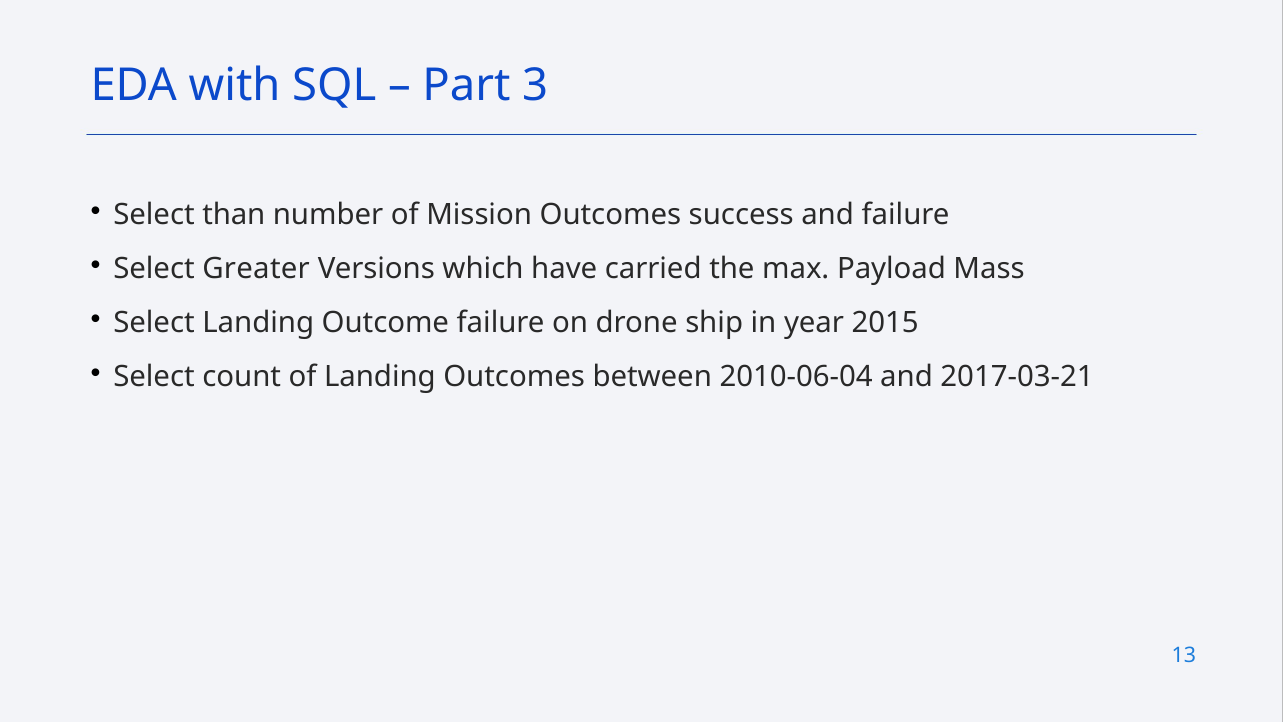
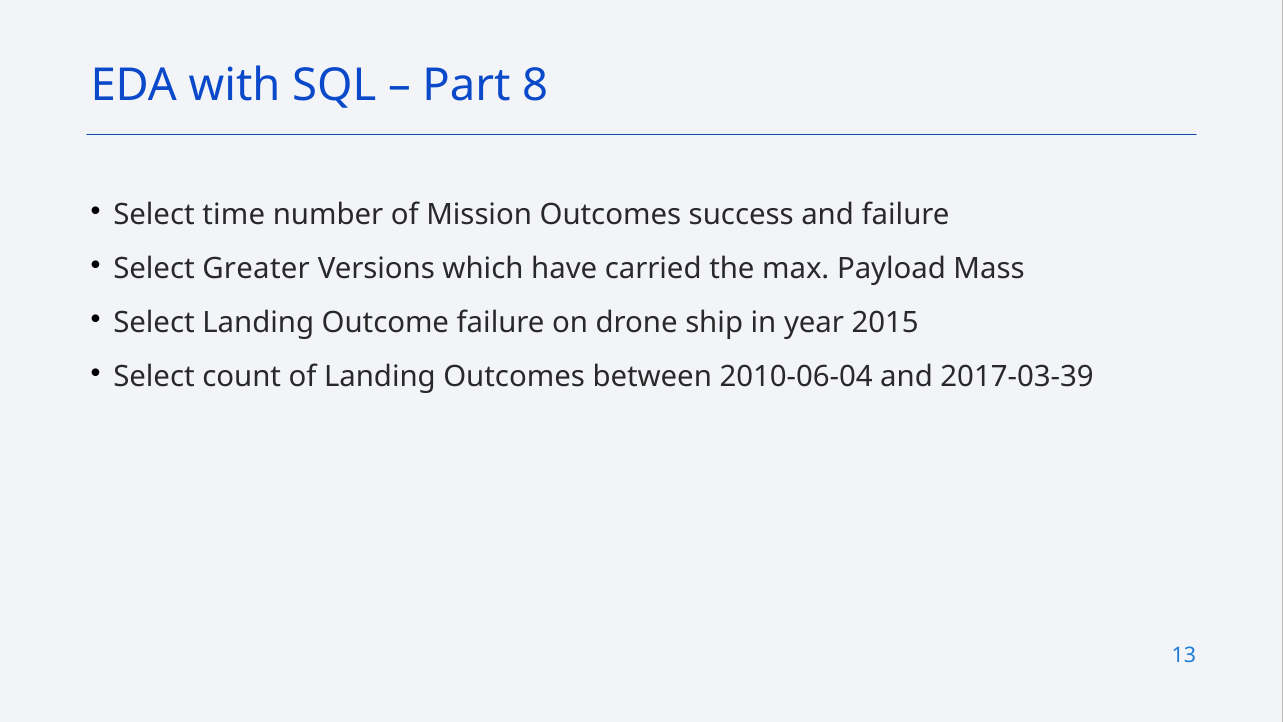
3: 3 -> 8
than: than -> time
2017-03-21: 2017-03-21 -> 2017-03-39
